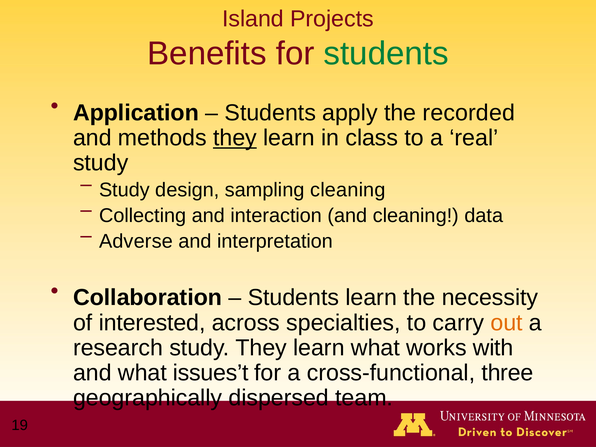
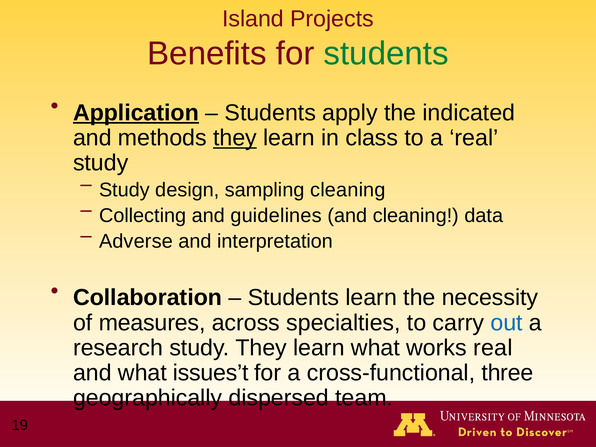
Application underline: none -> present
recorded: recorded -> indicated
interaction: interaction -> guidelines
interested: interested -> measures
out colour: orange -> blue
works with: with -> real
